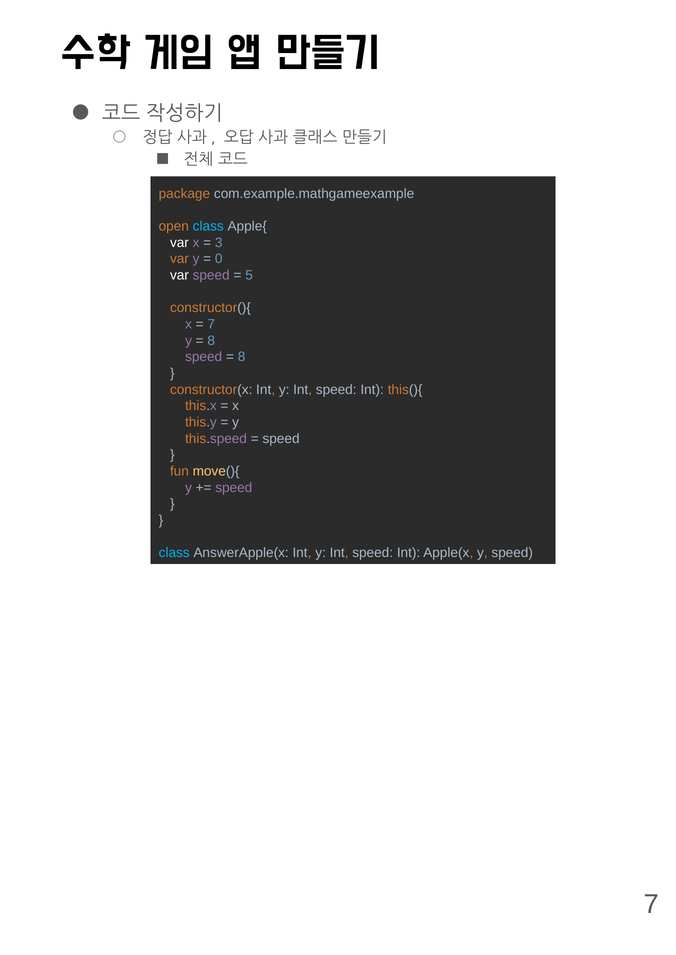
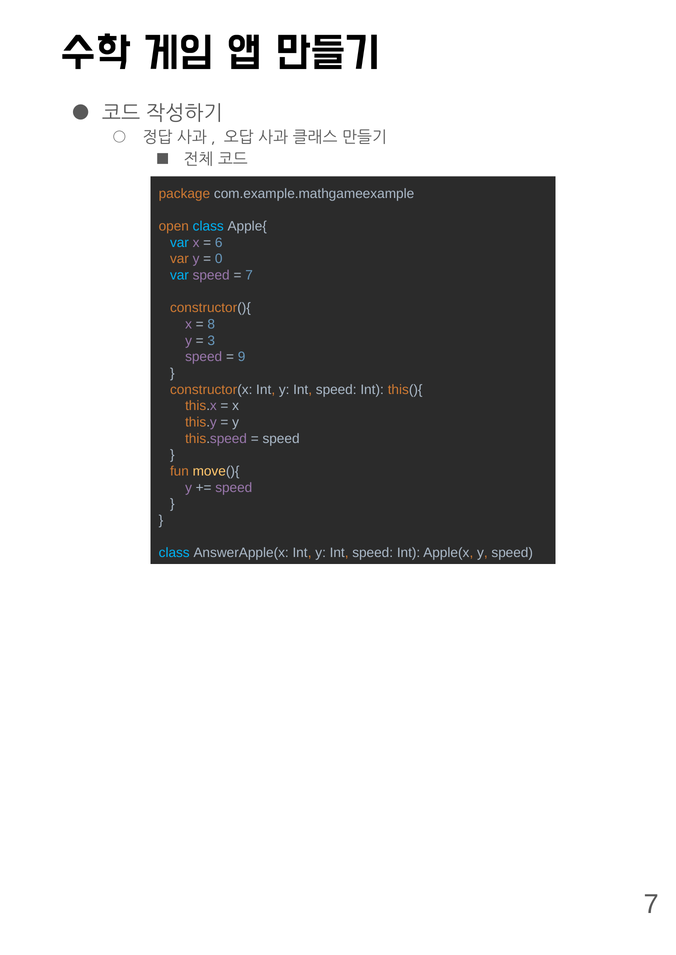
var at (179, 243) colour: white -> light blue
3: 3 -> 6
var at (179, 276) colour: white -> light blue
5 at (249, 276): 5 -> 7
7 at (211, 325): 7 -> 8
8 at (211, 341): 8 -> 3
8 at (242, 357): 8 -> 9
